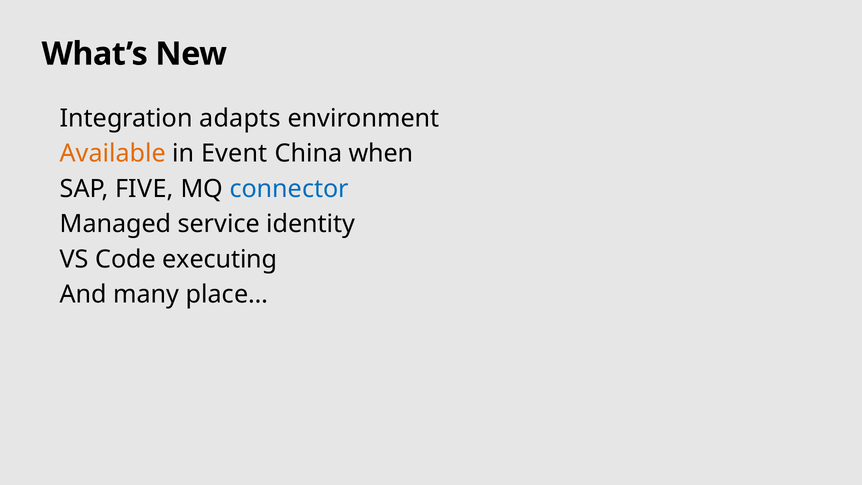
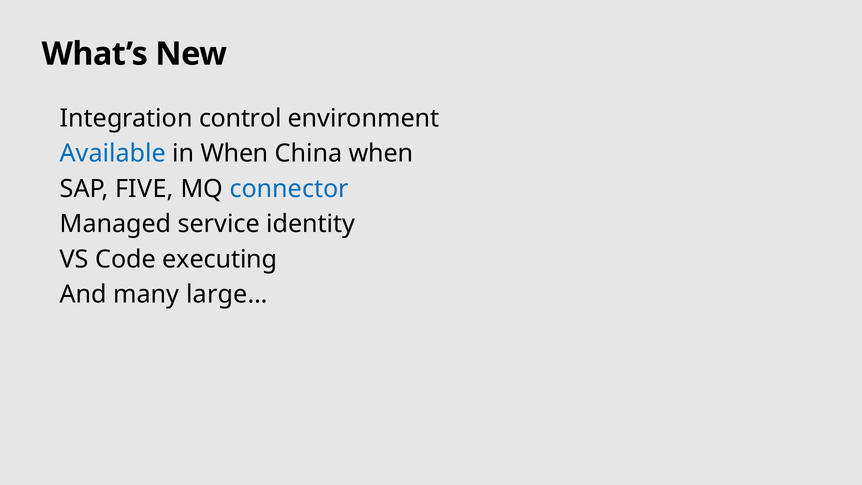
adapts: adapts -> control
Available colour: orange -> blue
in Event: Event -> When
place…: place… -> large…
